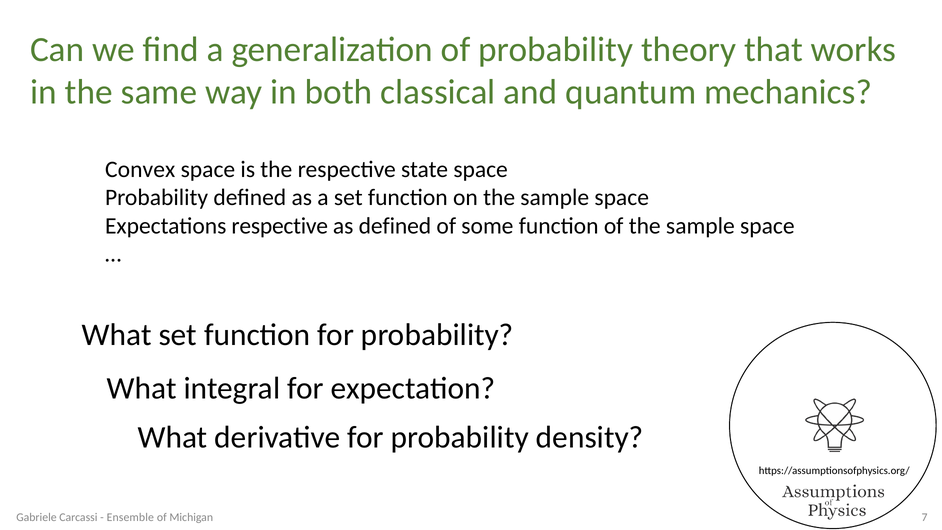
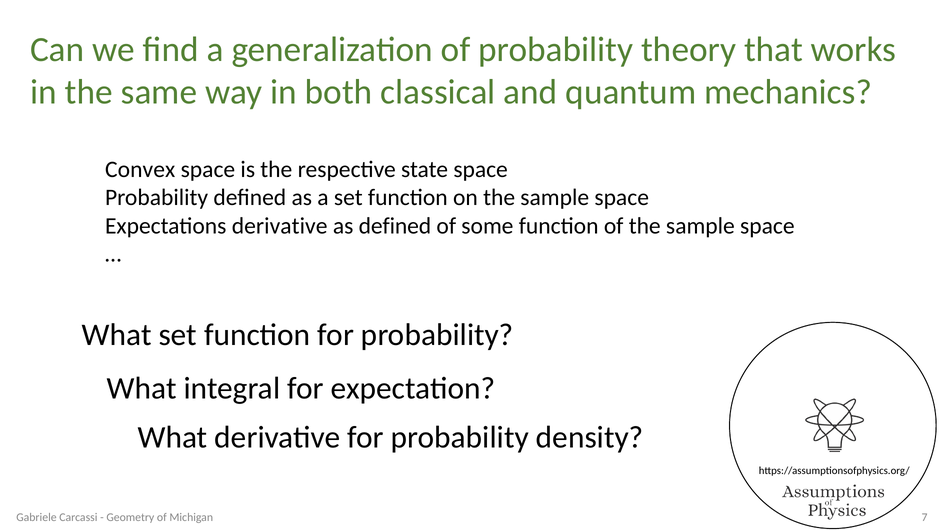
Expectations respective: respective -> derivative
Ensemble: Ensemble -> Geometry
